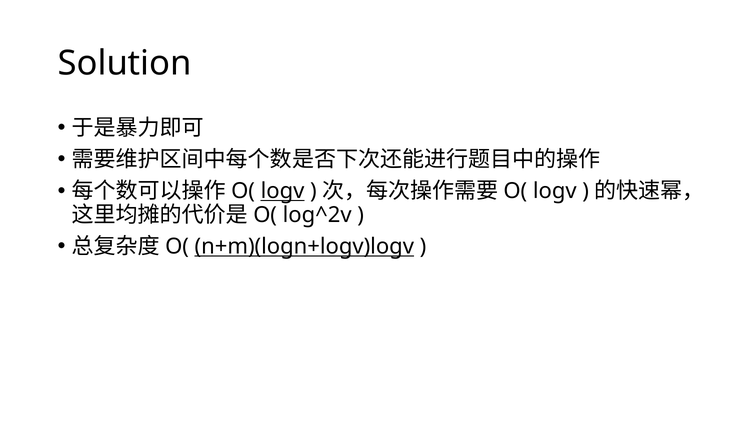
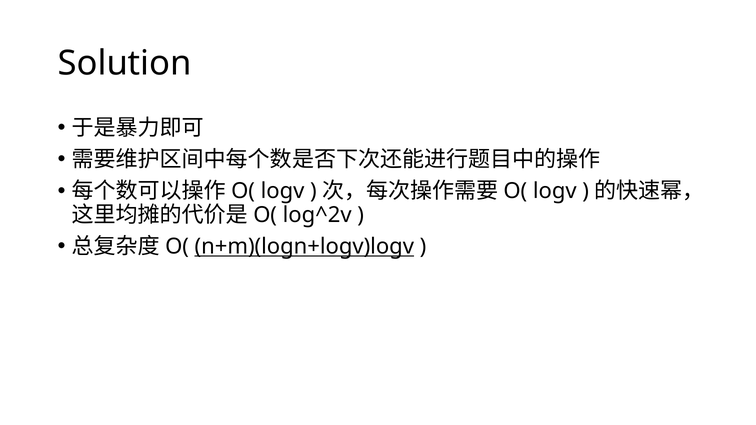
logv at (283, 191) underline: present -> none
